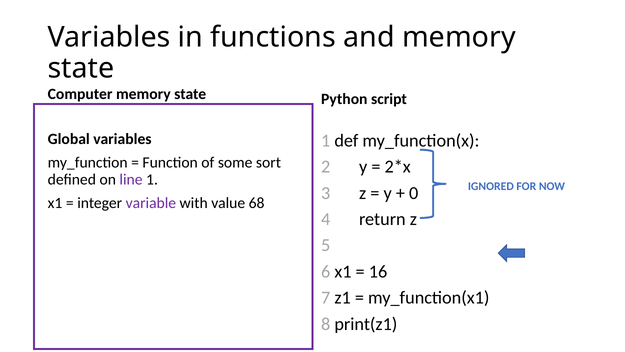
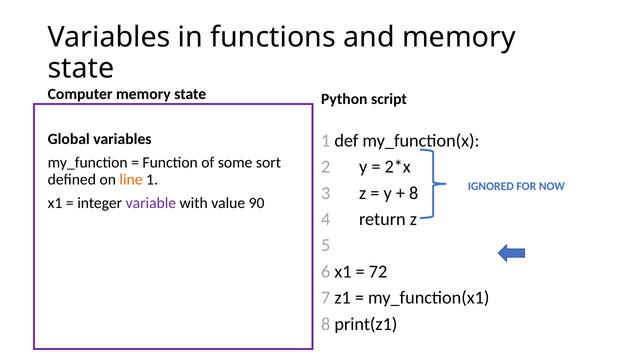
line at (131, 179) colour: purple -> orange
0 at (414, 193): 0 -> 8
68: 68 -> 90
16: 16 -> 72
